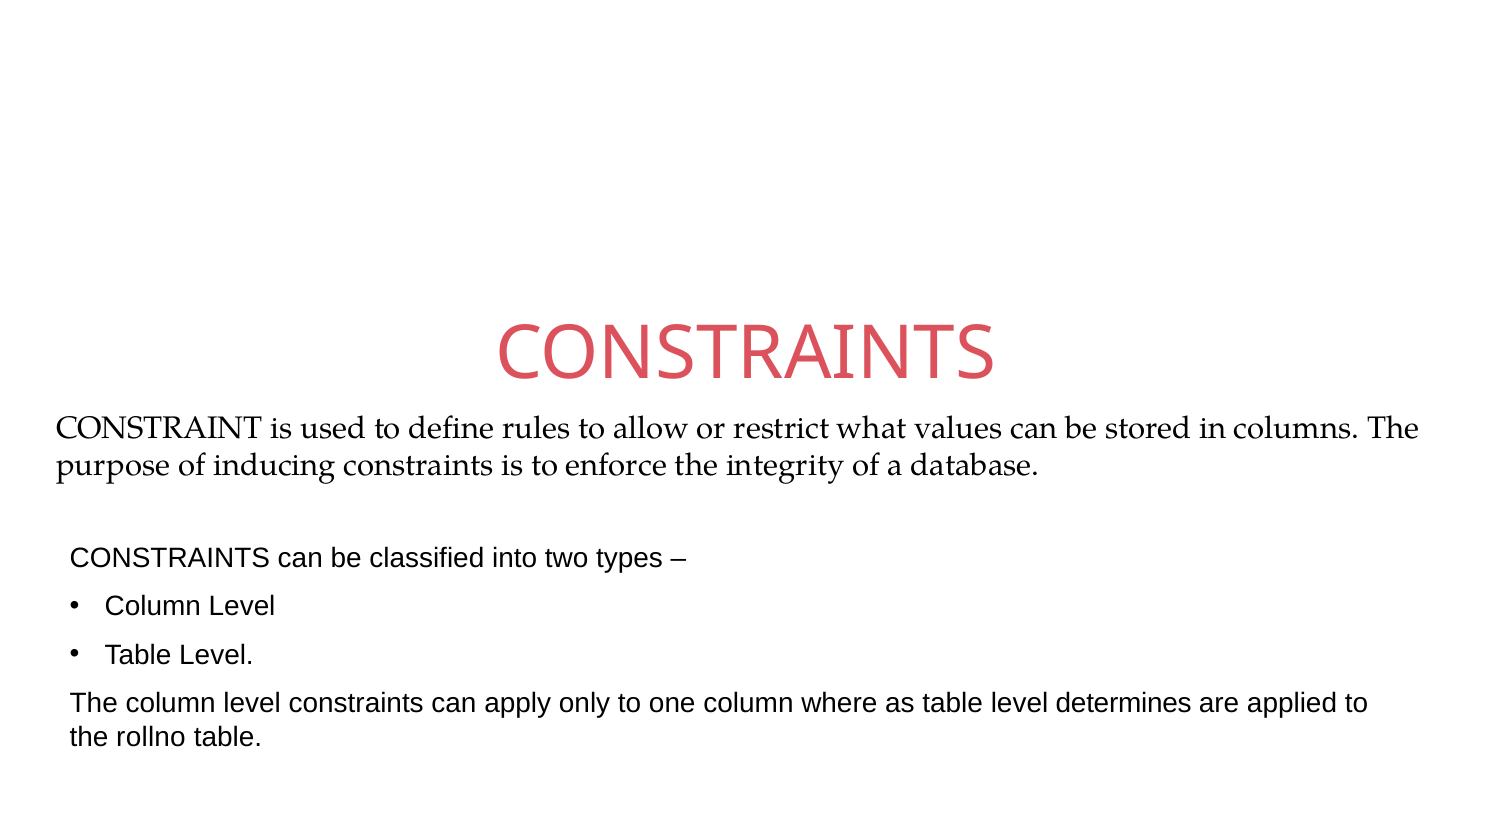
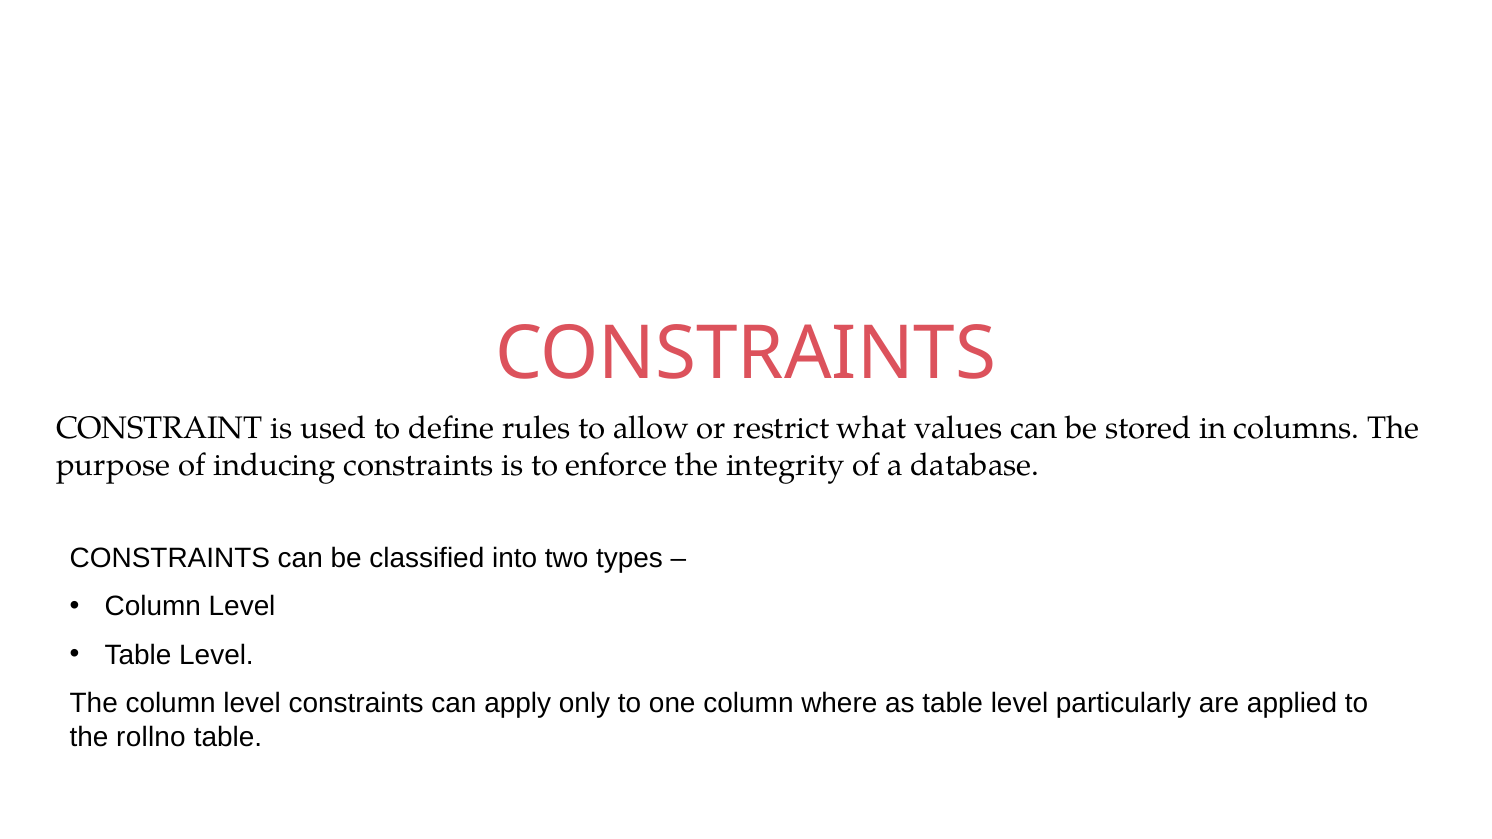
determines: determines -> particularly
